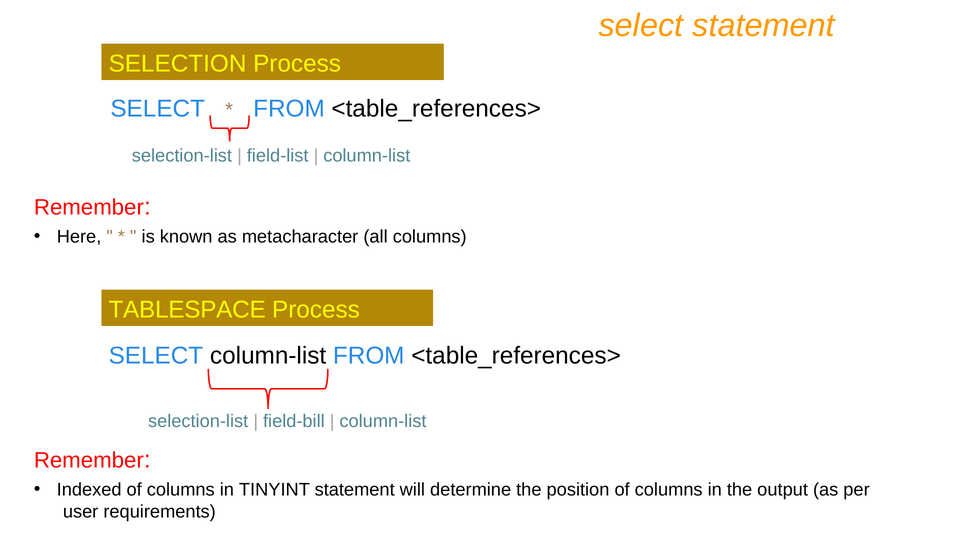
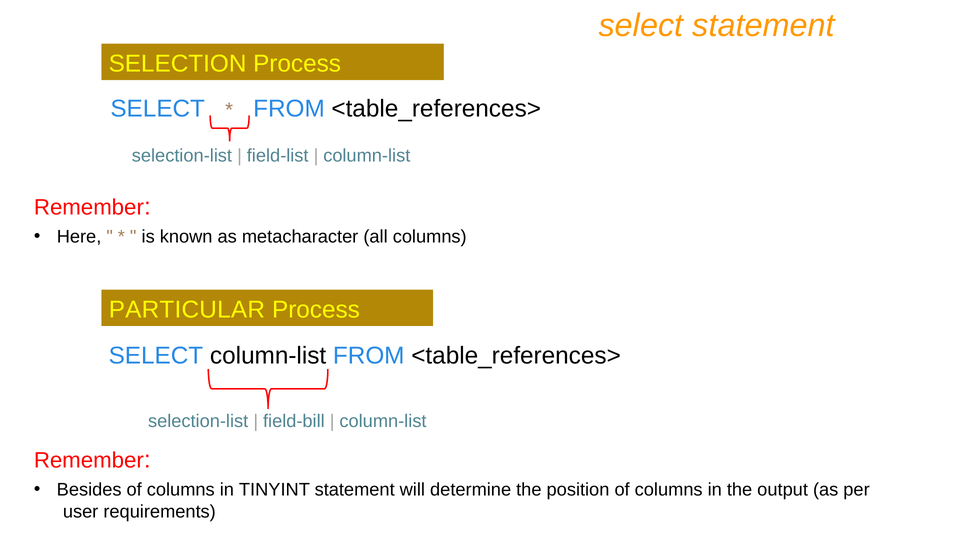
TABLESPACE: TABLESPACE -> PARTICULAR
Indexed: Indexed -> Besides
